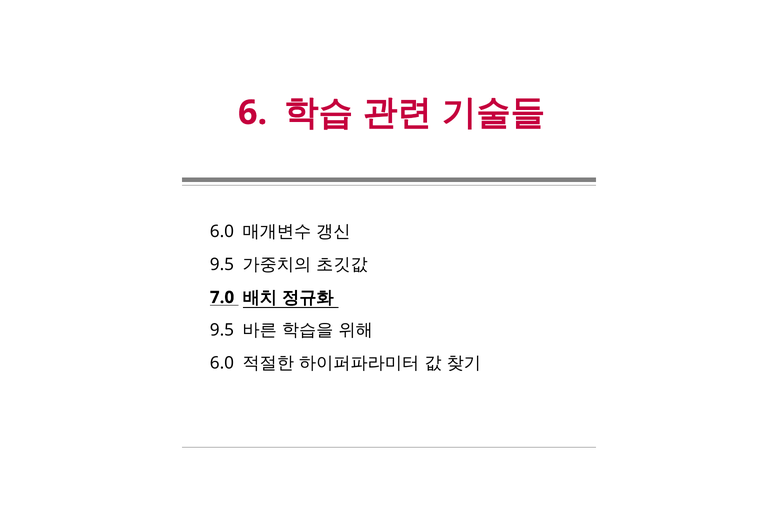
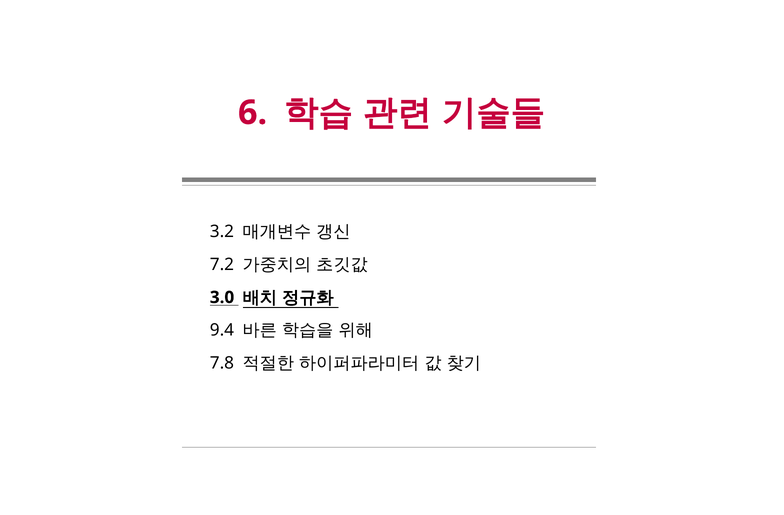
6.0 at (222, 232): 6.0 -> 3.2
9.5 at (222, 265): 9.5 -> 7.2
7.0: 7.0 -> 3.0
9.5 at (222, 330): 9.5 -> 9.4
6.0 at (222, 363): 6.0 -> 7.8
